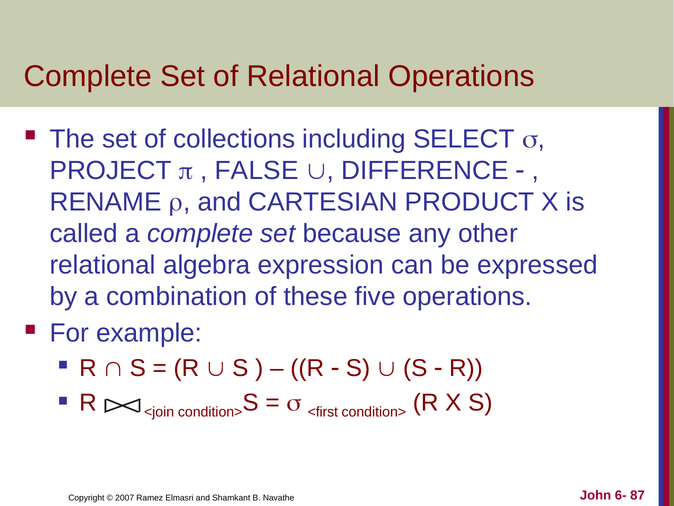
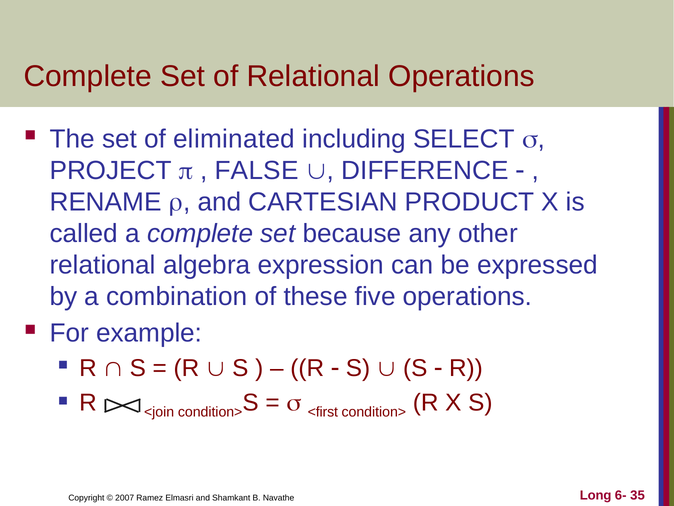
collections: collections -> eliminated
John: John -> Long
87: 87 -> 35
